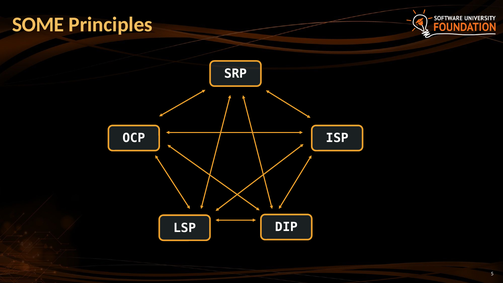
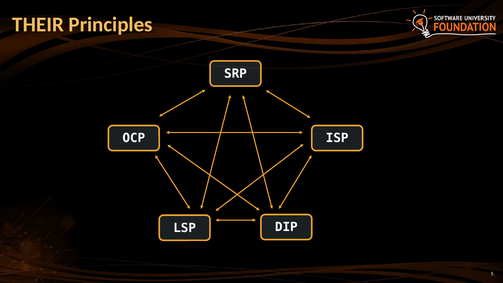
SOME: SOME -> THEIR
